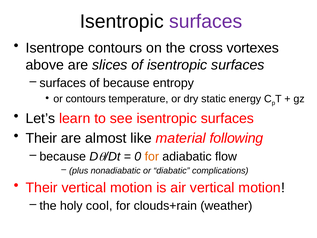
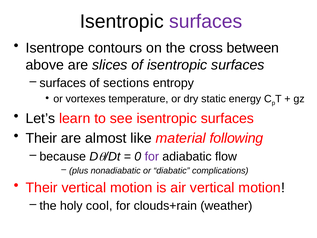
vortexes: vortexes -> between
of because: because -> sections
or contours: contours -> vortexes
for at (152, 156) colour: orange -> purple
